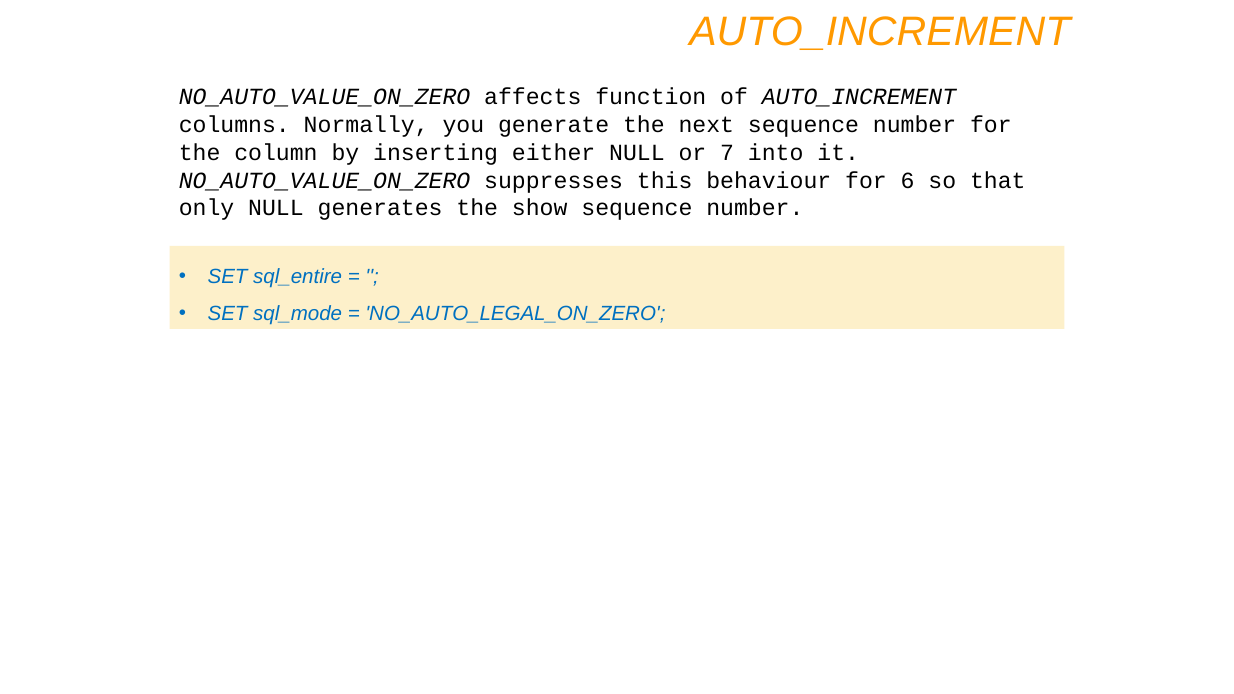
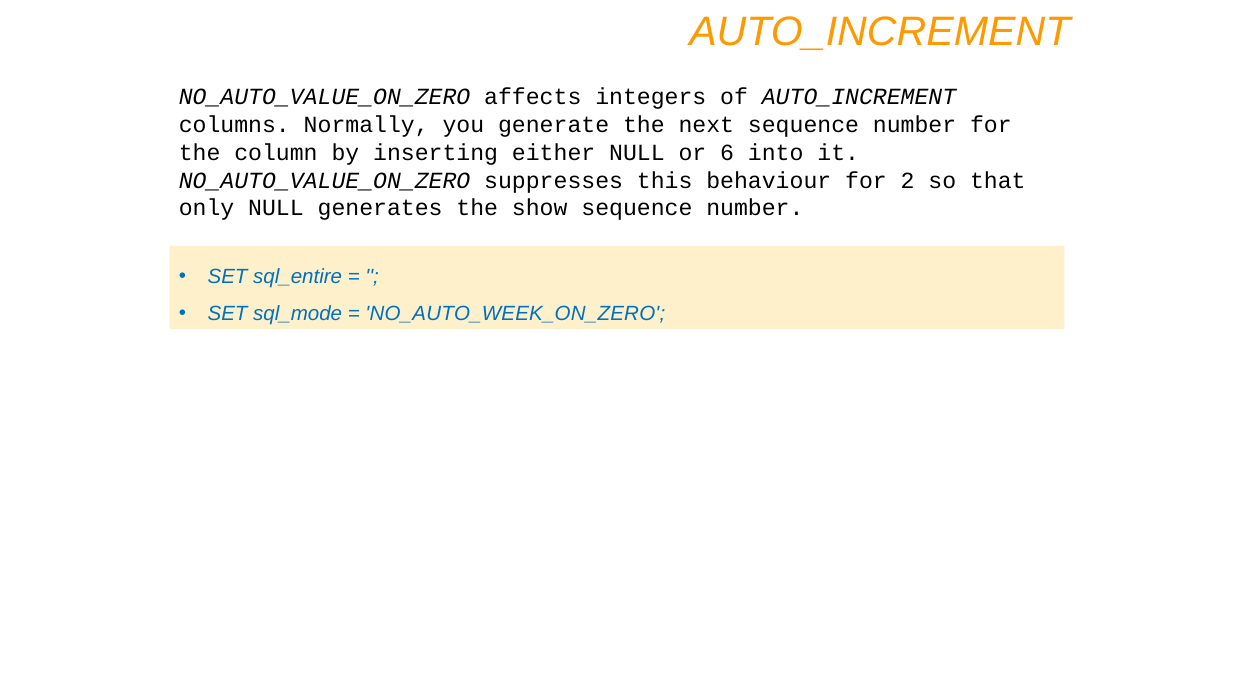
function: function -> integers
7: 7 -> 6
6: 6 -> 2
NO_AUTO_LEGAL_ON_ZERO: NO_AUTO_LEGAL_ON_ZERO -> NO_AUTO_WEEK_ON_ZERO
